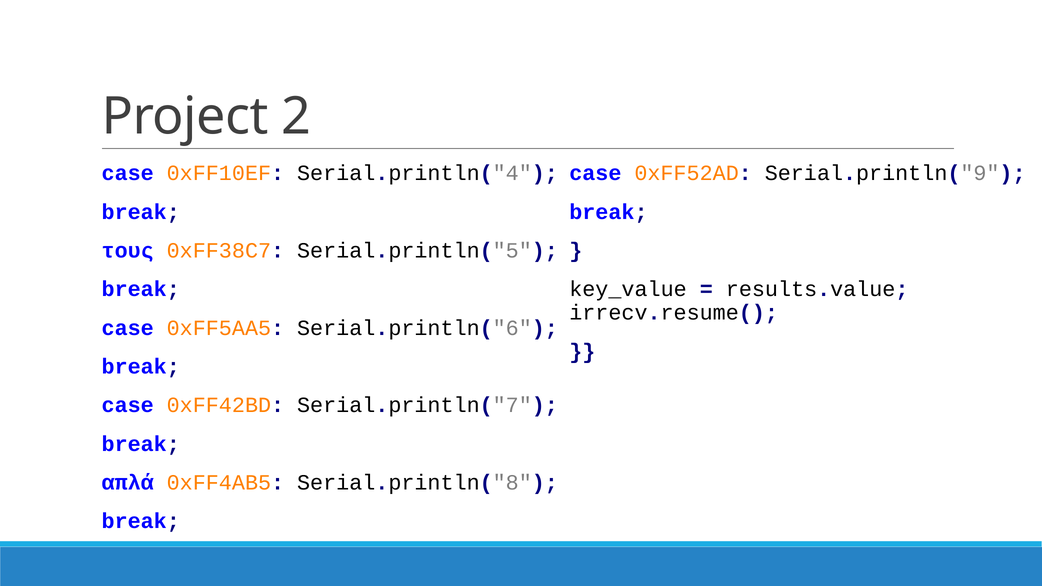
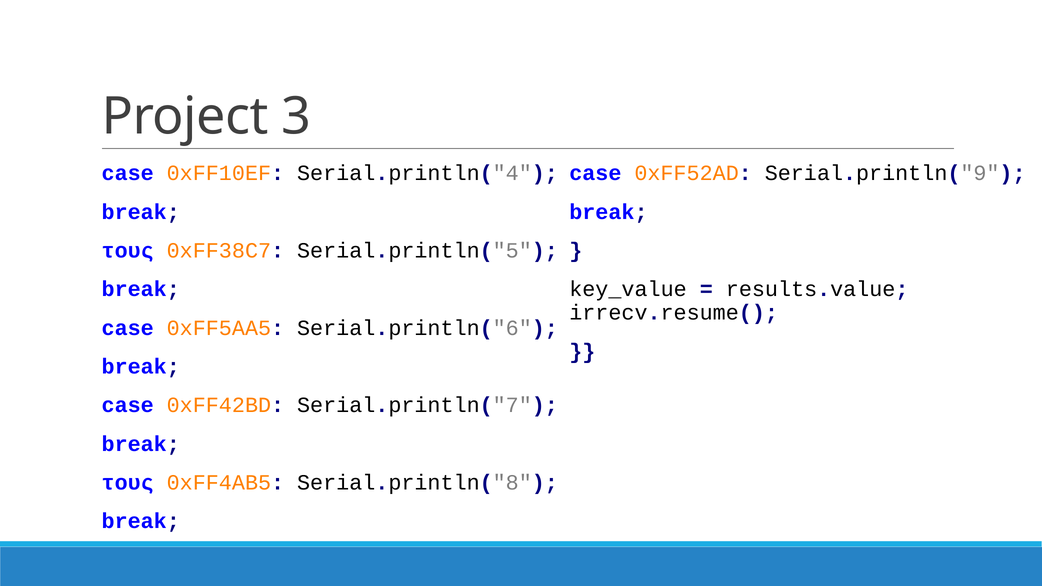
2: 2 -> 3
απλά at (128, 483): απλά -> τους
